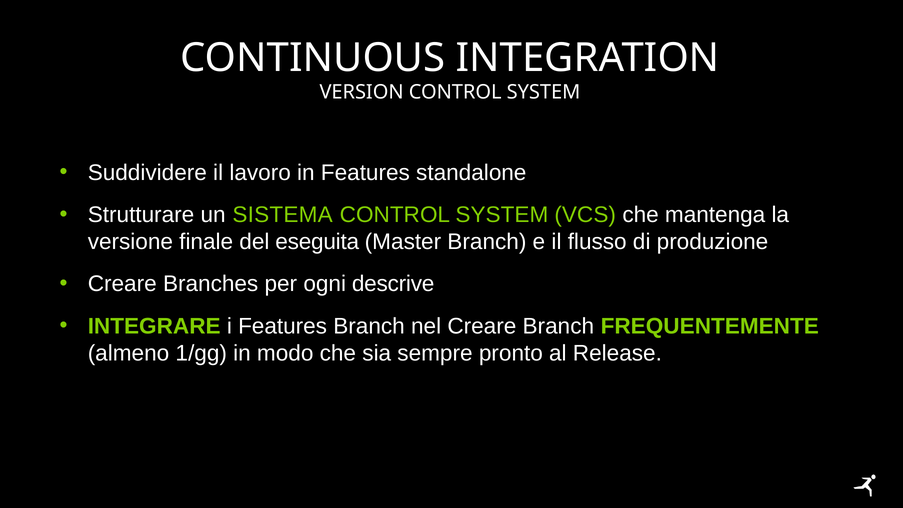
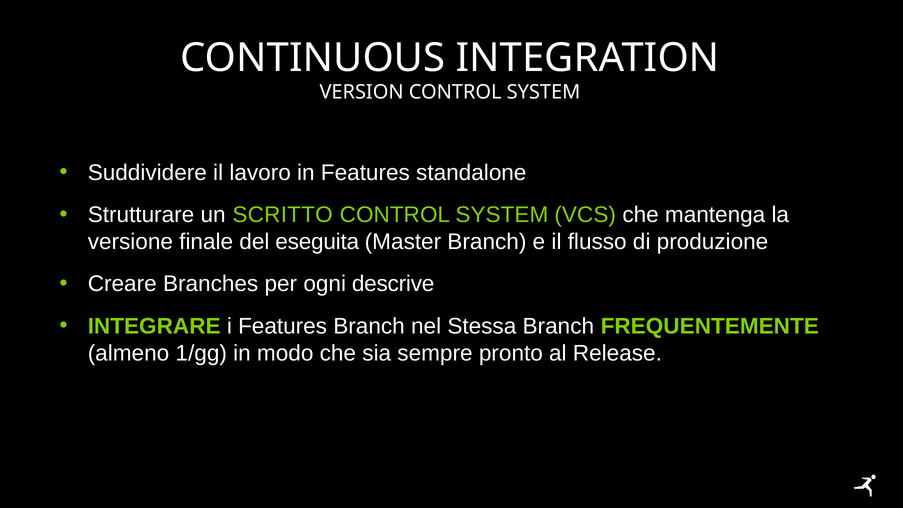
SISTEMA: SISTEMA -> SCRITTO
nel Creare: Creare -> Stessa
